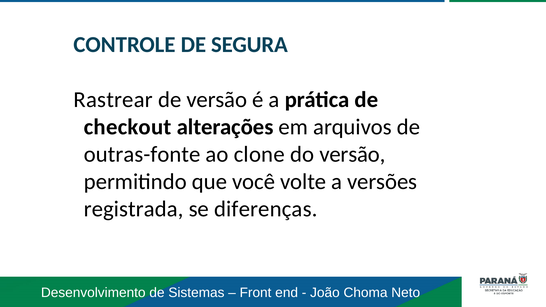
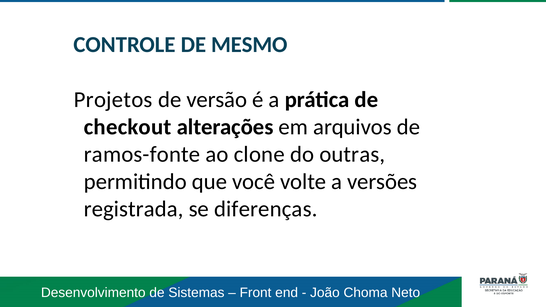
SEGURA: SEGURA -> MESMO
Rastrear: Rastrear -> Projetos
outras-fonte: outras-fonte -> ramos-fonte
do versão: versão -> outras
